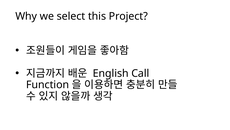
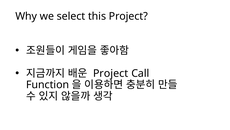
English at (111, 73): English -> Project
